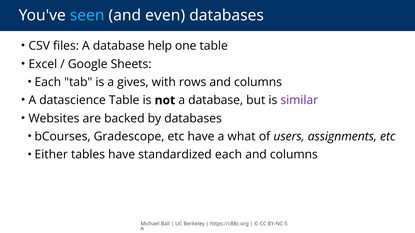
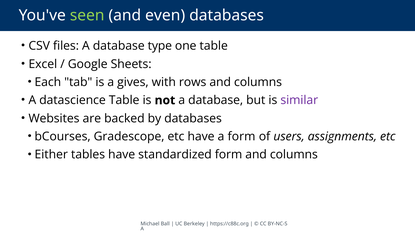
seen colour: light blue -> light green
help: help -> type
a what: what -> form
standardized each: each -> form
